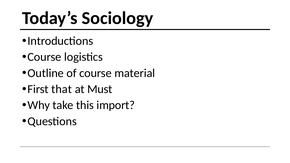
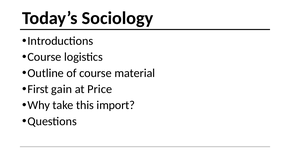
that: that -> gain
Must: Must -> Price
